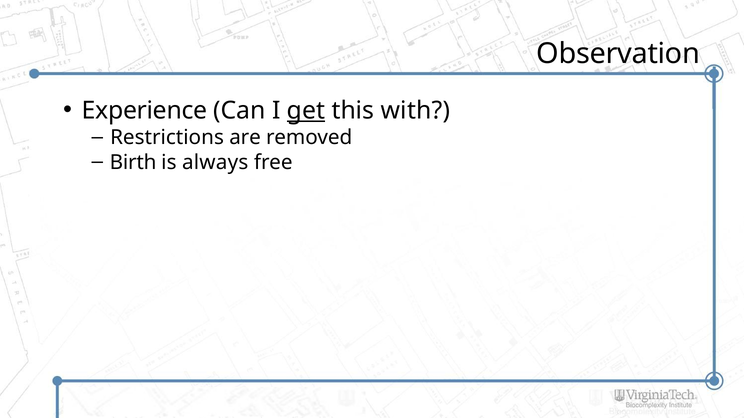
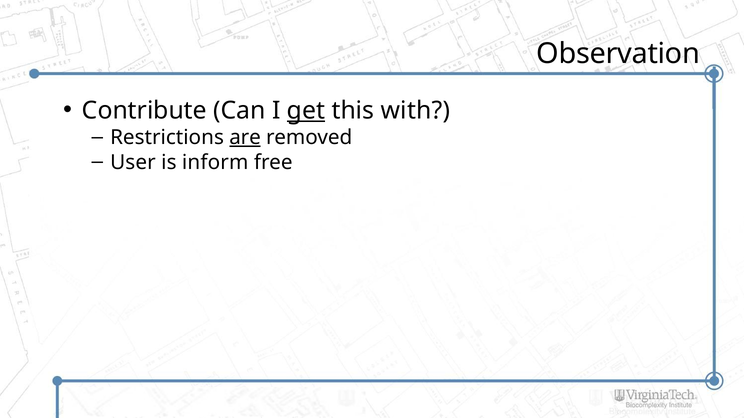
Experience: Experience -> Contribute
are underline: none -> present
Birth: Birth -> User
always: always -> inform
